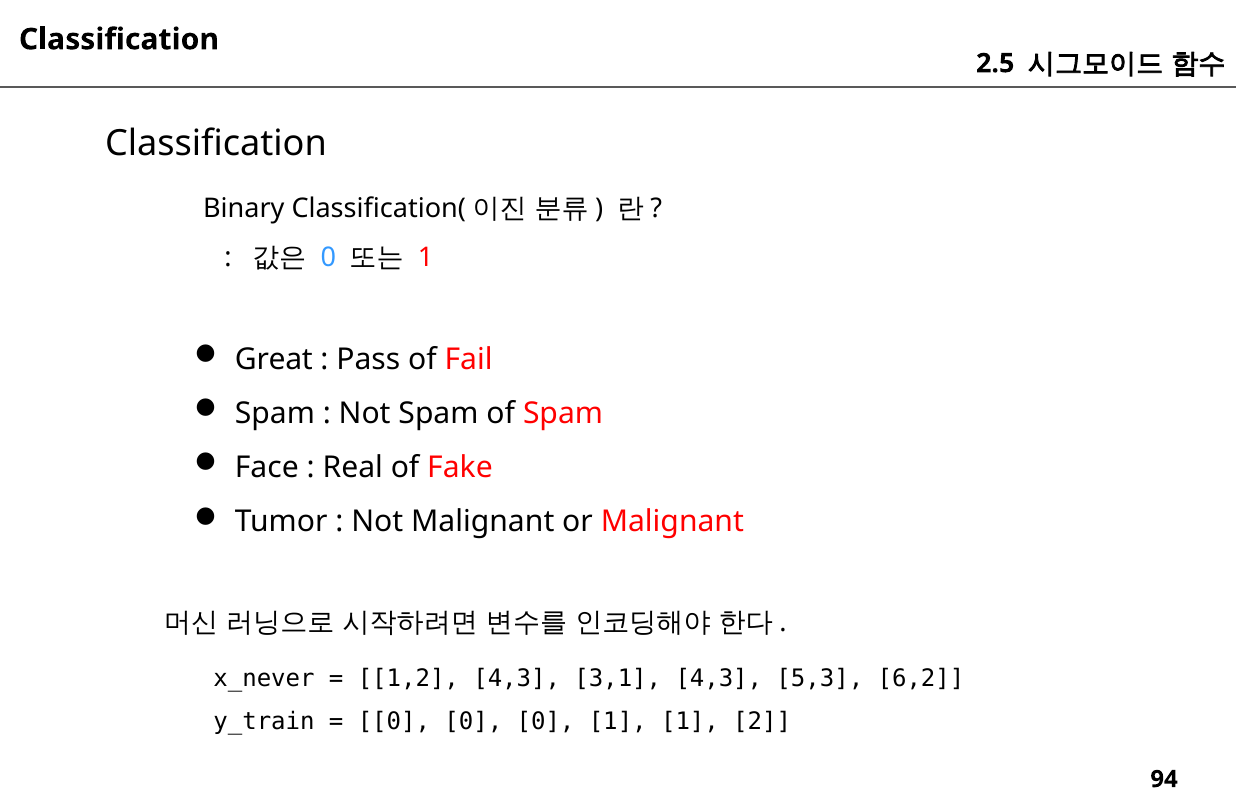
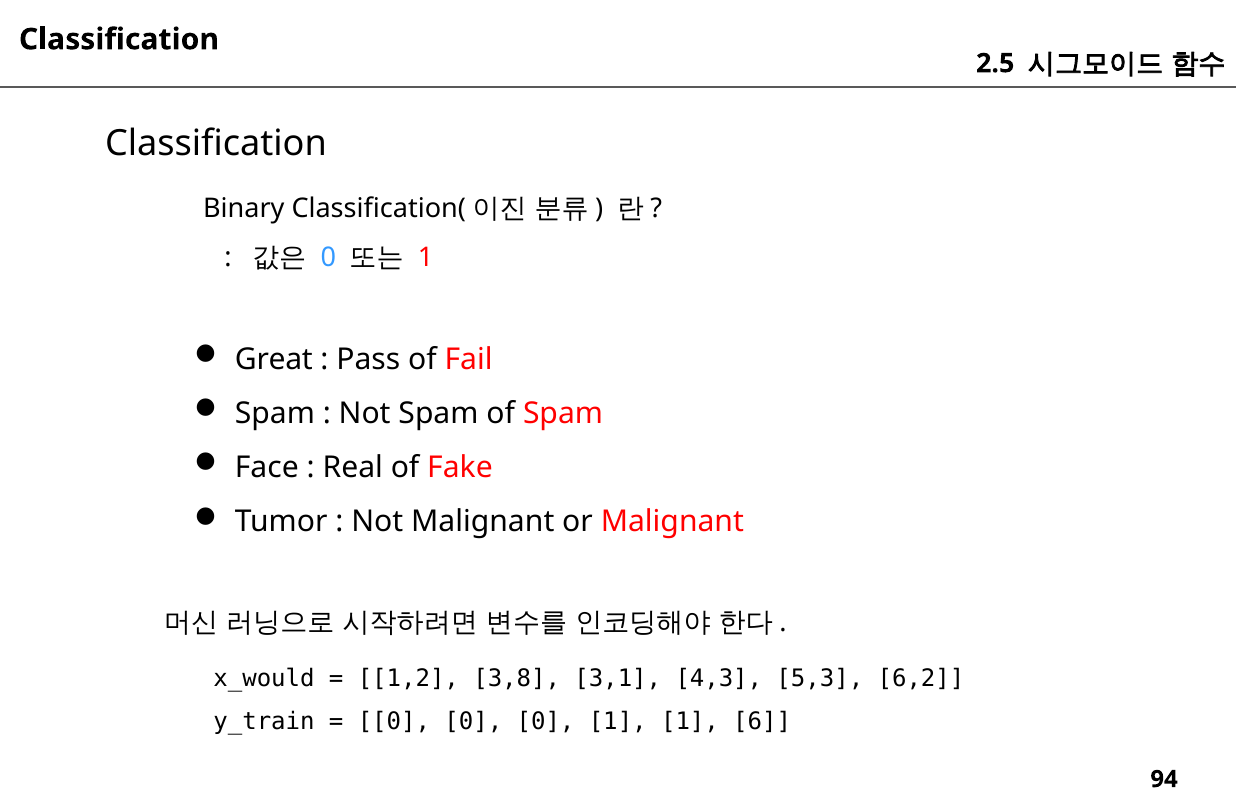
x_never: x_never -> x_would
1,2 4,3: 4,3 -> 3,8
2: 2 -> 6
